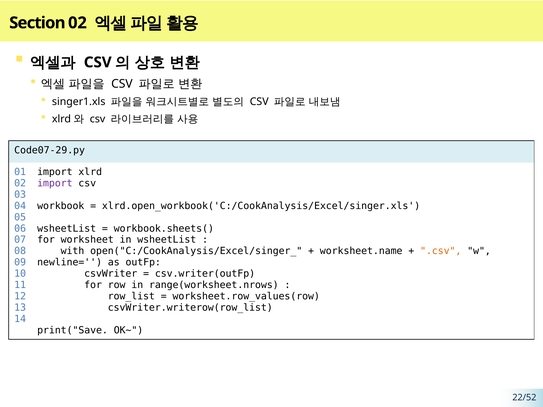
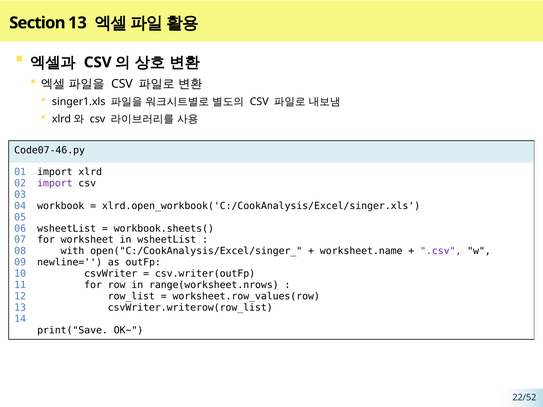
Section 02: 02 -> 13
Code07-29.py: Code07-29.py -> Code07-46.py
.csv colour: orange -> purple
